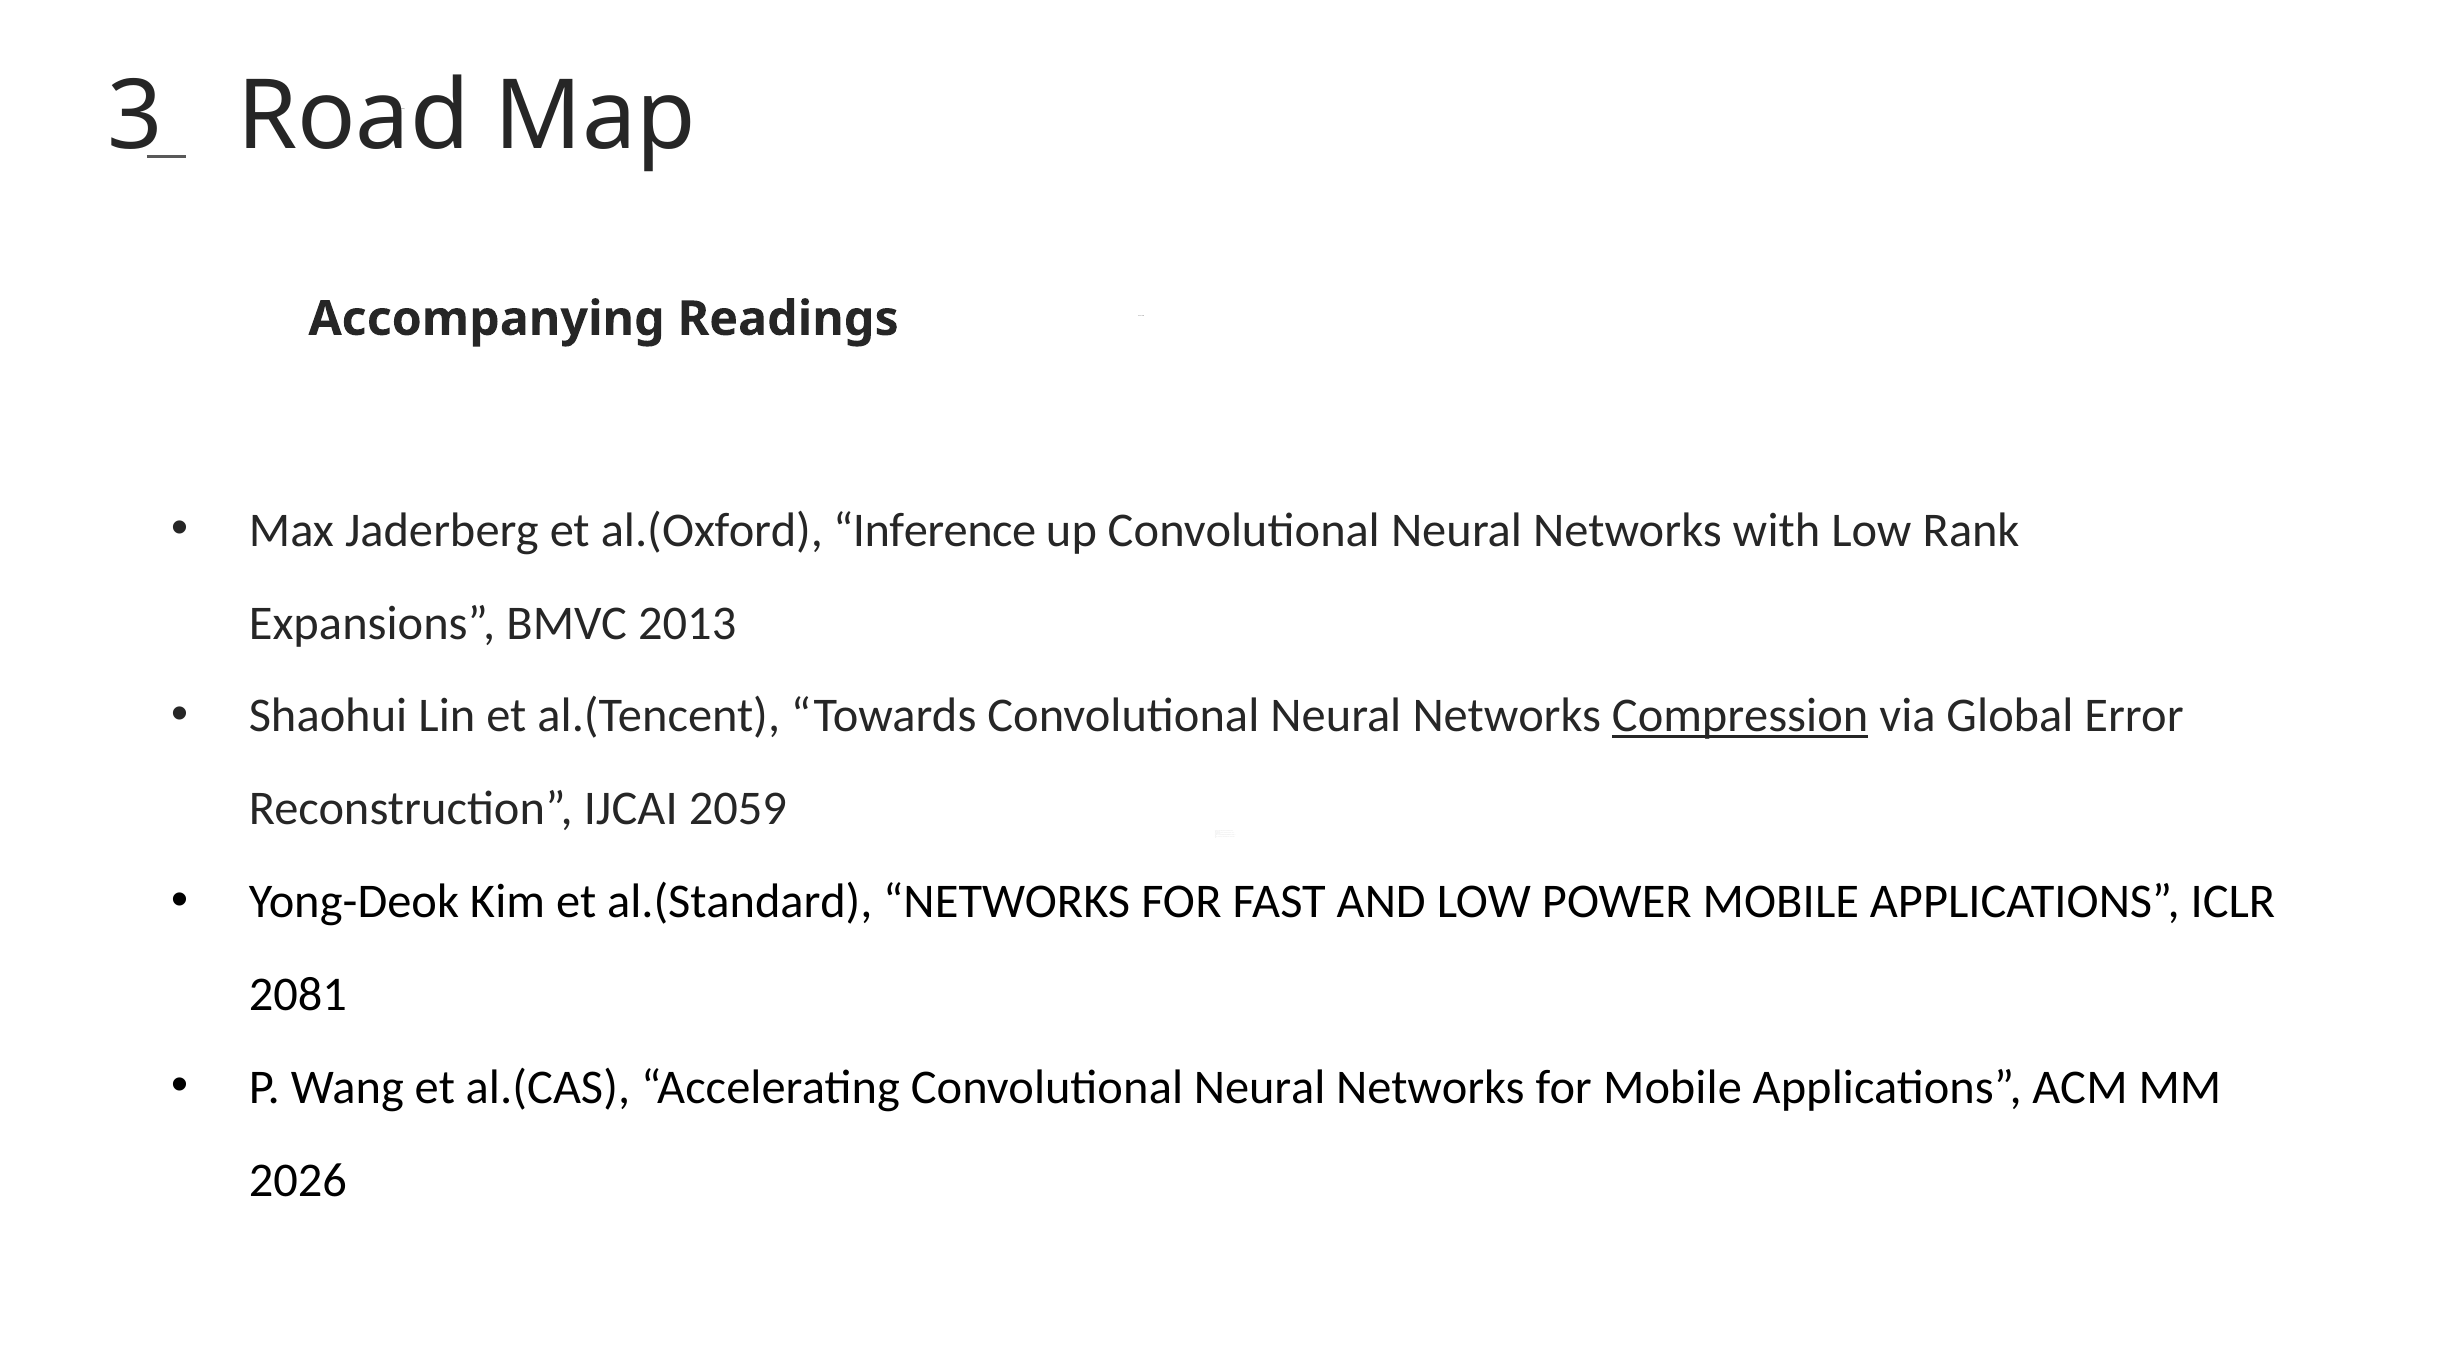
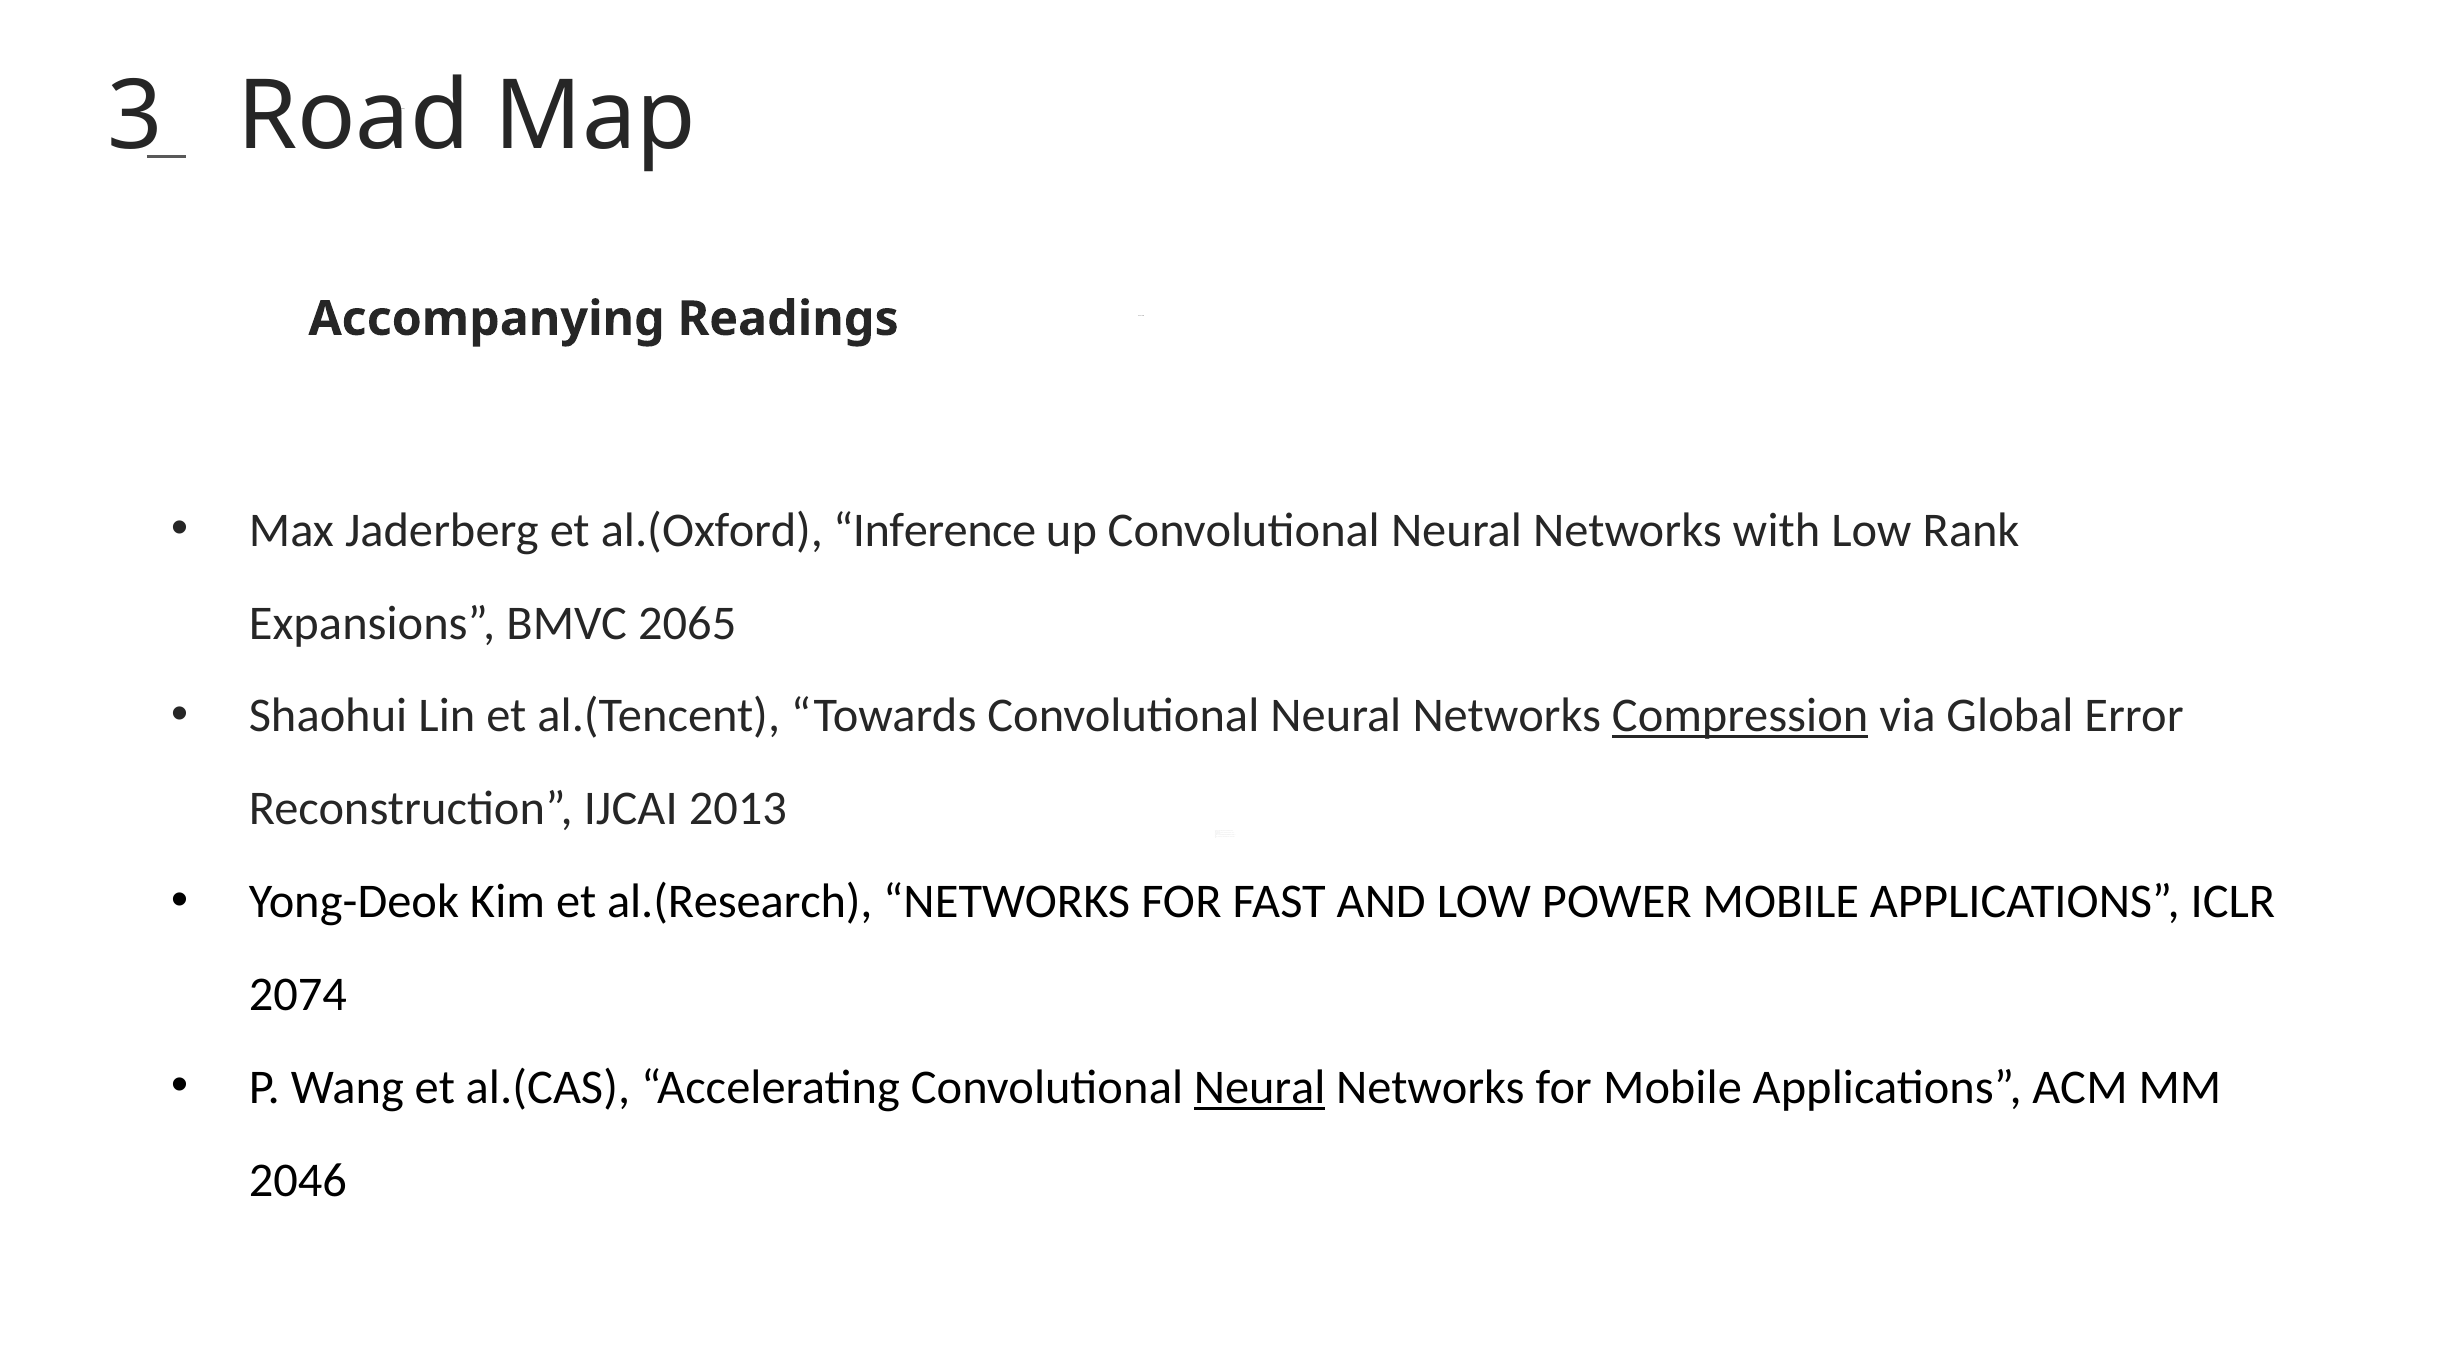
2013: 2013 -> 2065
2059: 2059 -> 2013
al.(Standard: al.(Standard -> al.(Research
2081: 2081 -> 2074
Neural at (1260, 1087) underline: none -> present
2026: 2026 -> 2046
